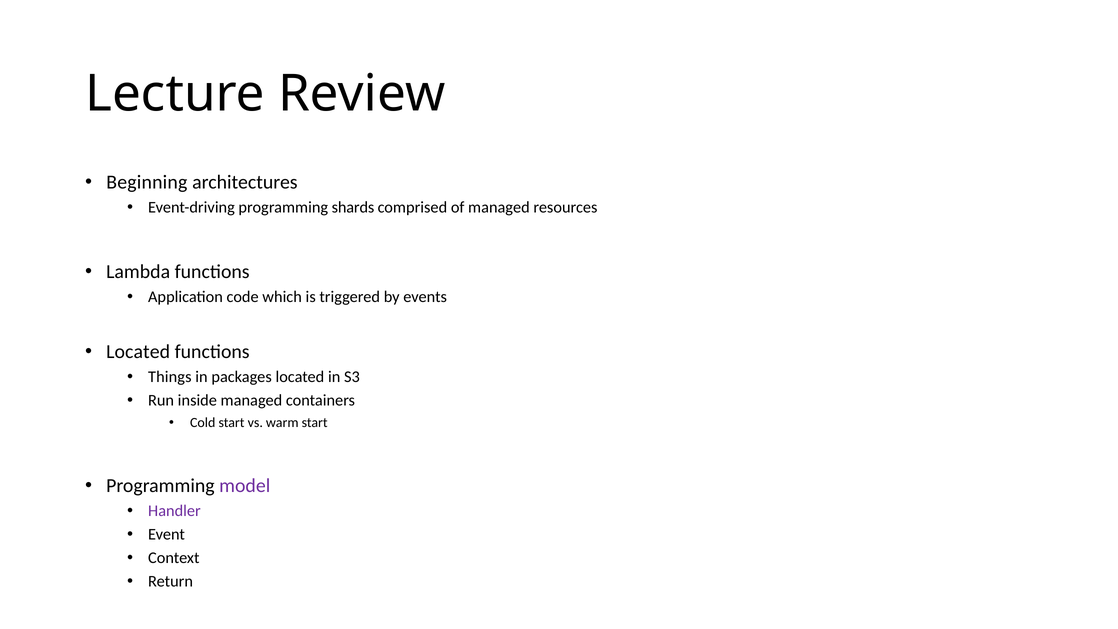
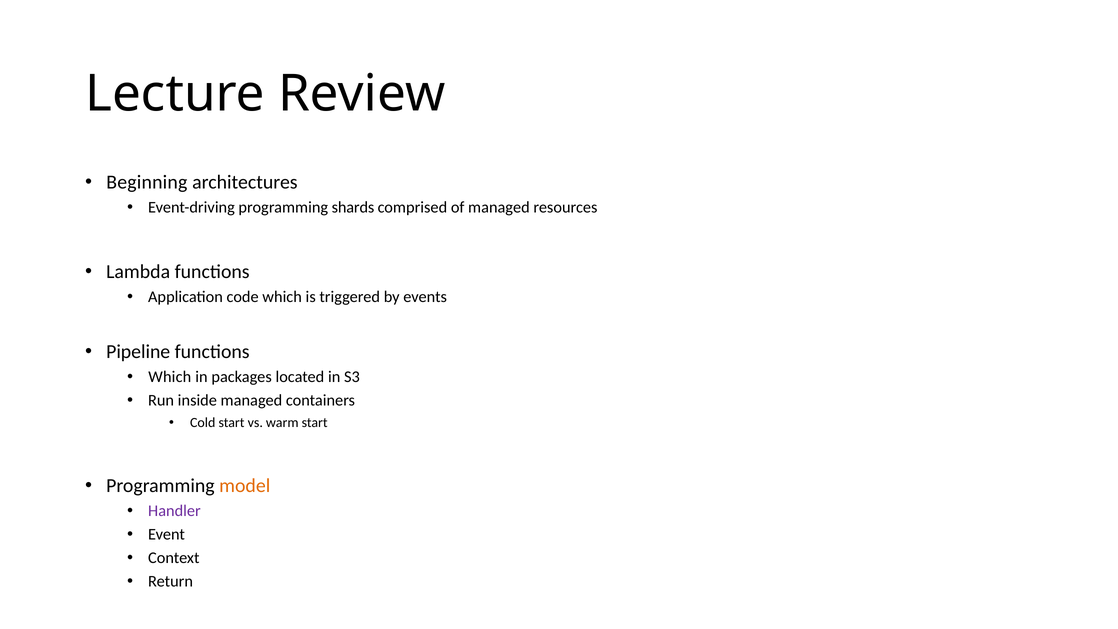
Located at (138, 352): Located -> Pipeline
Things at (170, 377): Things -> Which
model colour: purple -> orange
